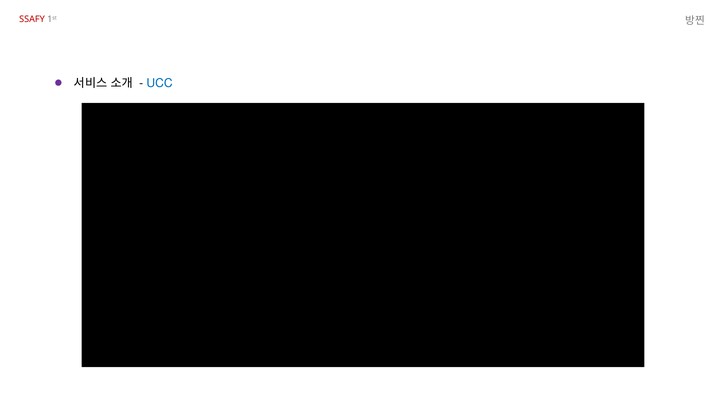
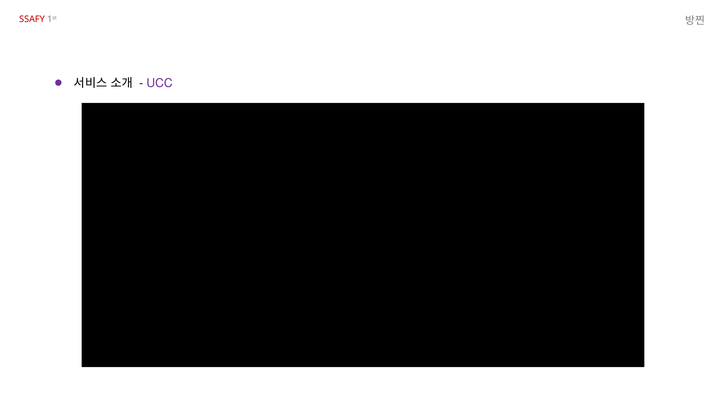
UCC colour: blue -> purple
